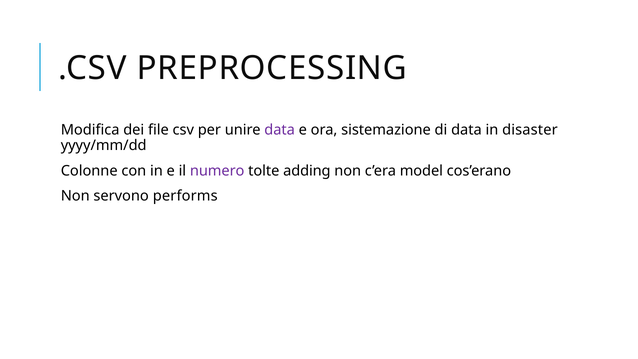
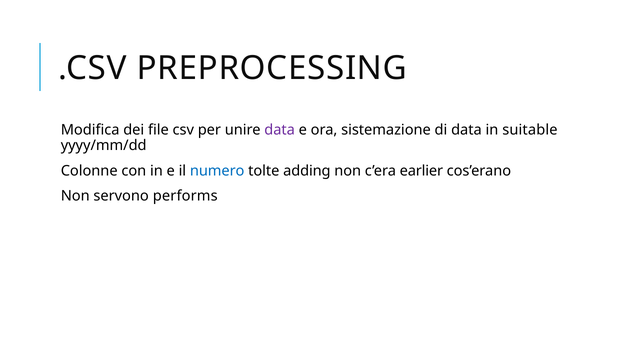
disaster: disaster -> suitable
numero colour: purple -> blue
model: model -> earlier
